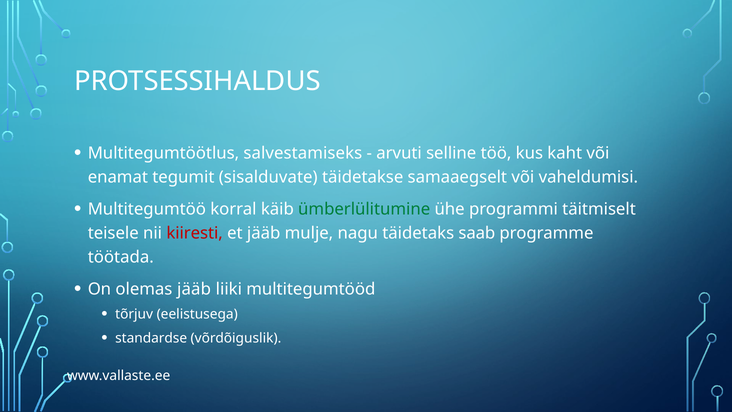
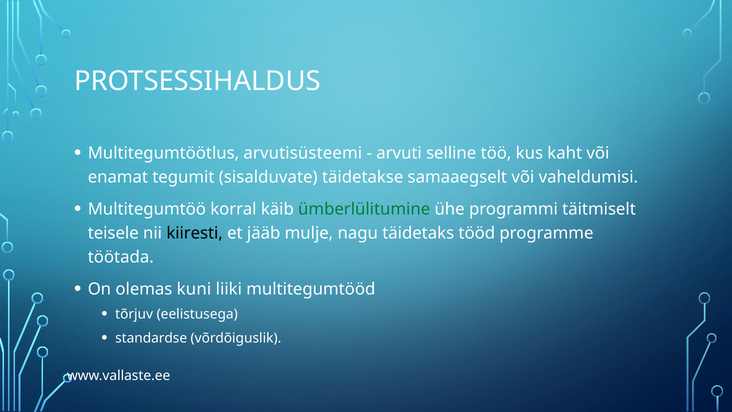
salvestamiseks: salvestamiseks -> arvutisüsteemi
kiiresti colour: red -> black
saab: saab -> tööd
olemas jääb: jääb -> kuni
